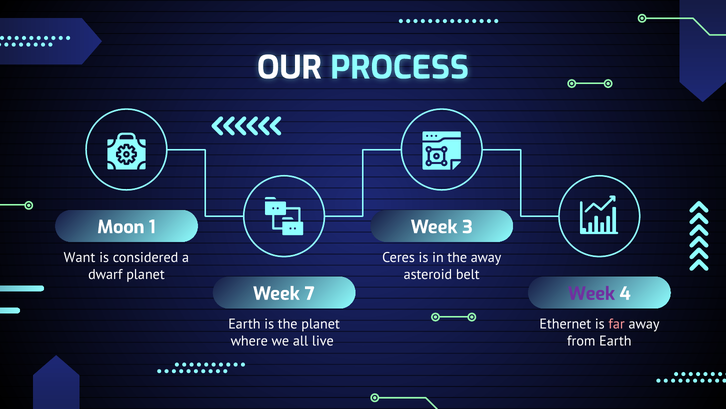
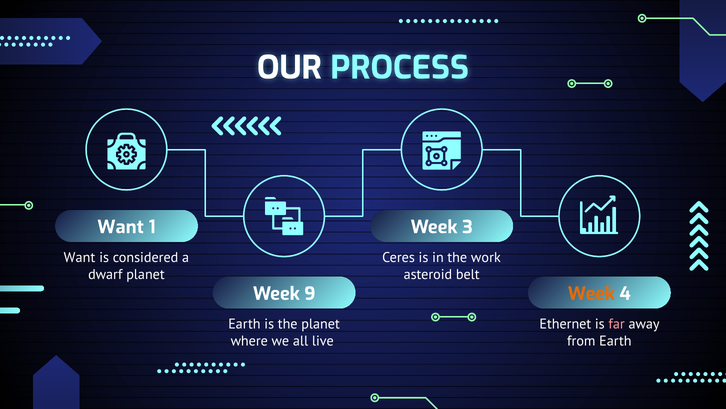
Moon at (121, 227): Moon -> Want
the away: away -> work
7: 7 -> 9
Week at (591, 293) colour: purple -> orange
